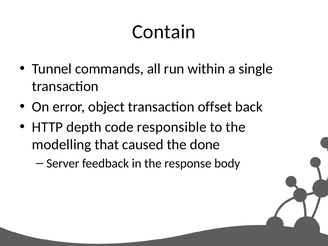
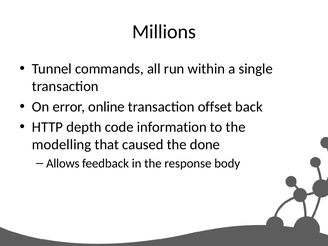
Contain: Contain -> Millions
object: object -> online
responsible: responsible -> information
Server: Server -> Allows
